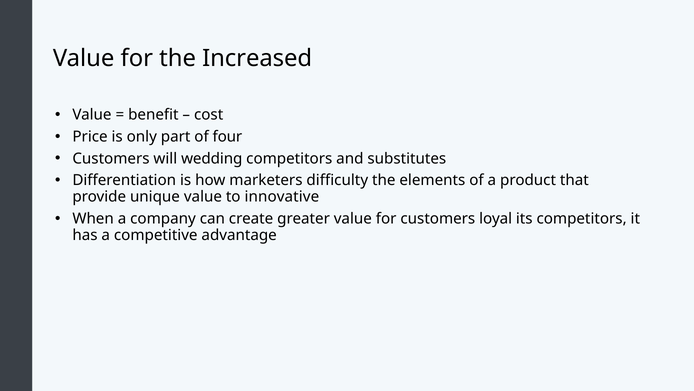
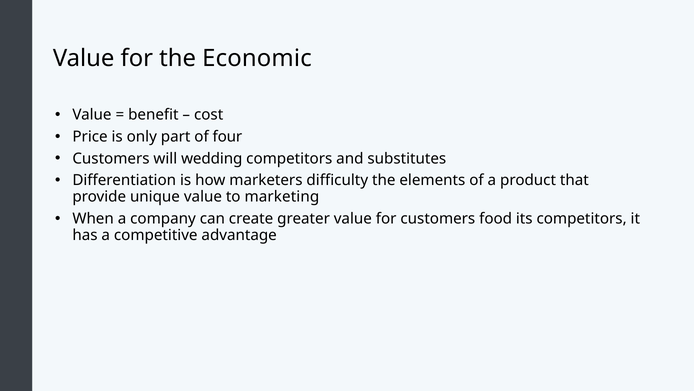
Increased: Increased -> Economic
innovative: innovative -> marketing
loyal: loyal -> food
